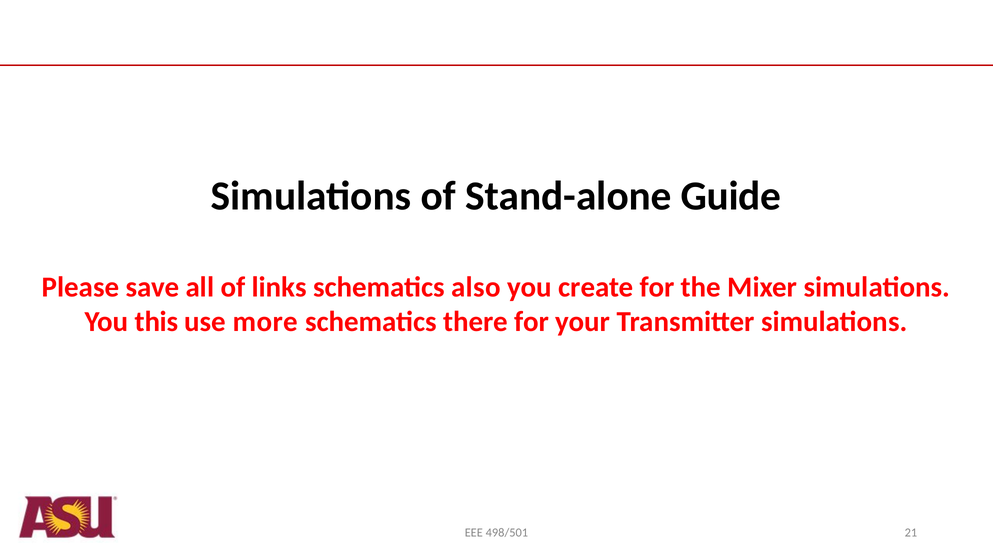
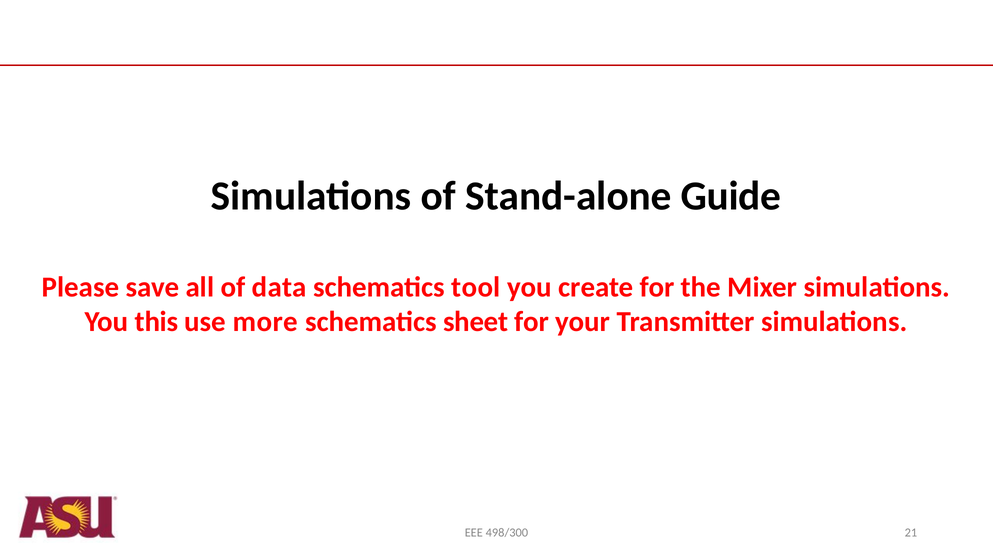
links: links -> data
also: also -> tool
there: there -> sheet
498/501: 498/501 -> 498/300
